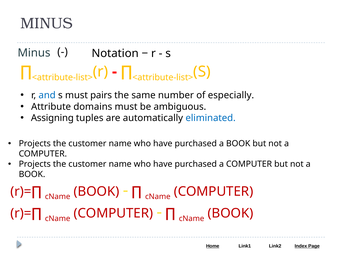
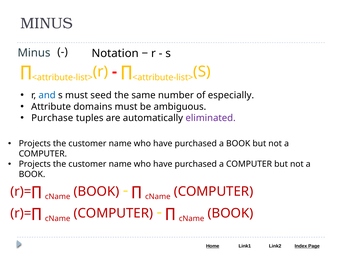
pairs: pairs -> seed
Assigning: Assigning -> Purchase
eliminated colour: blue -> purple
